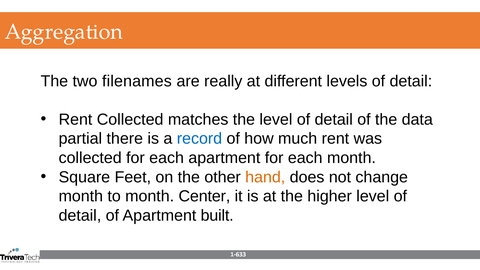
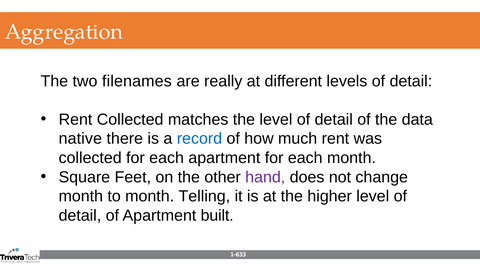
partial: partial -> native
hand colour: orange -> purple
Center: Center -> Telling
